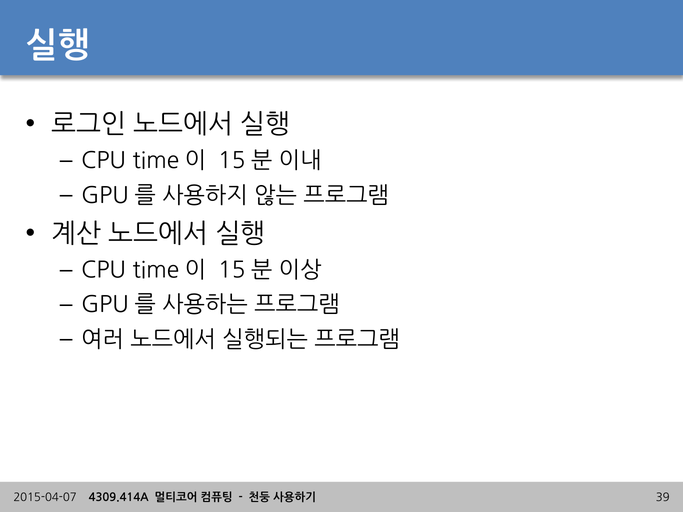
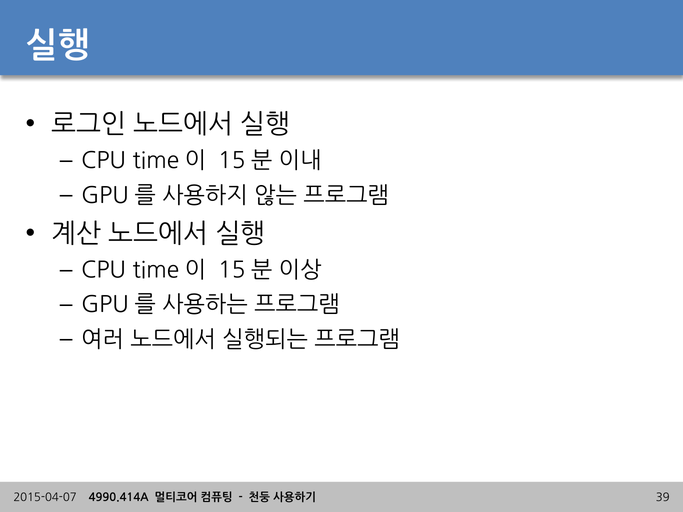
4309.414A: 4309.414A -> 4990.414A
